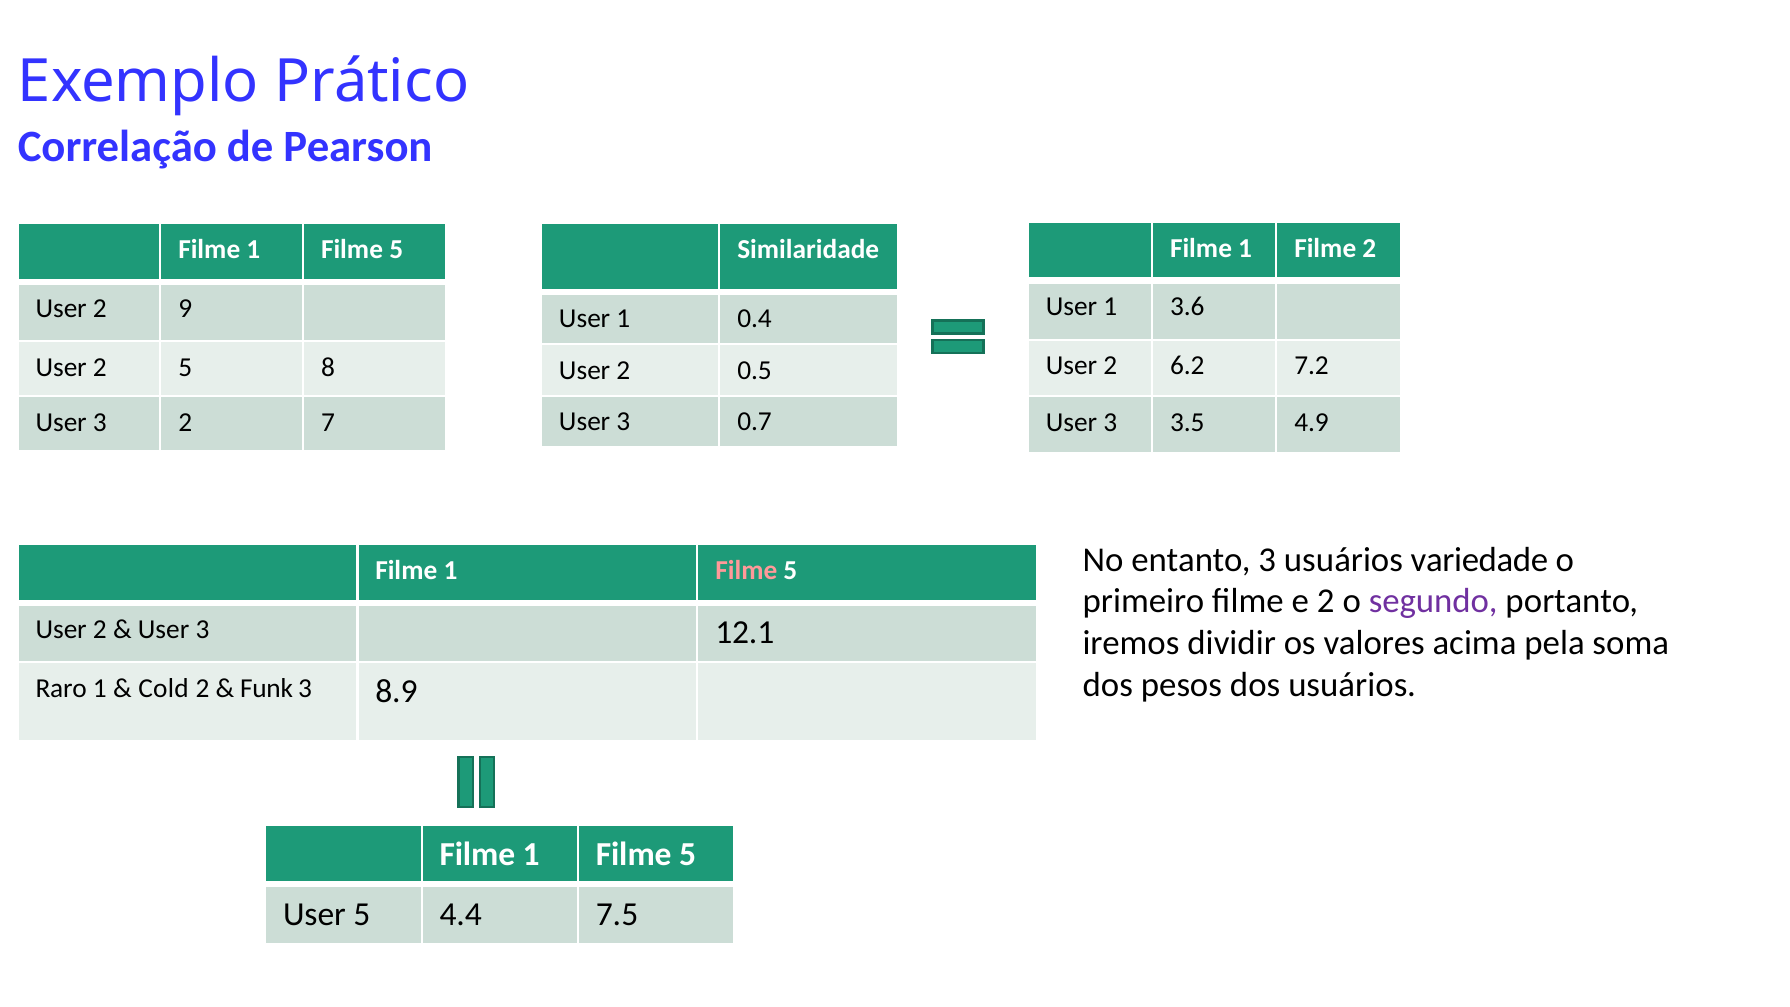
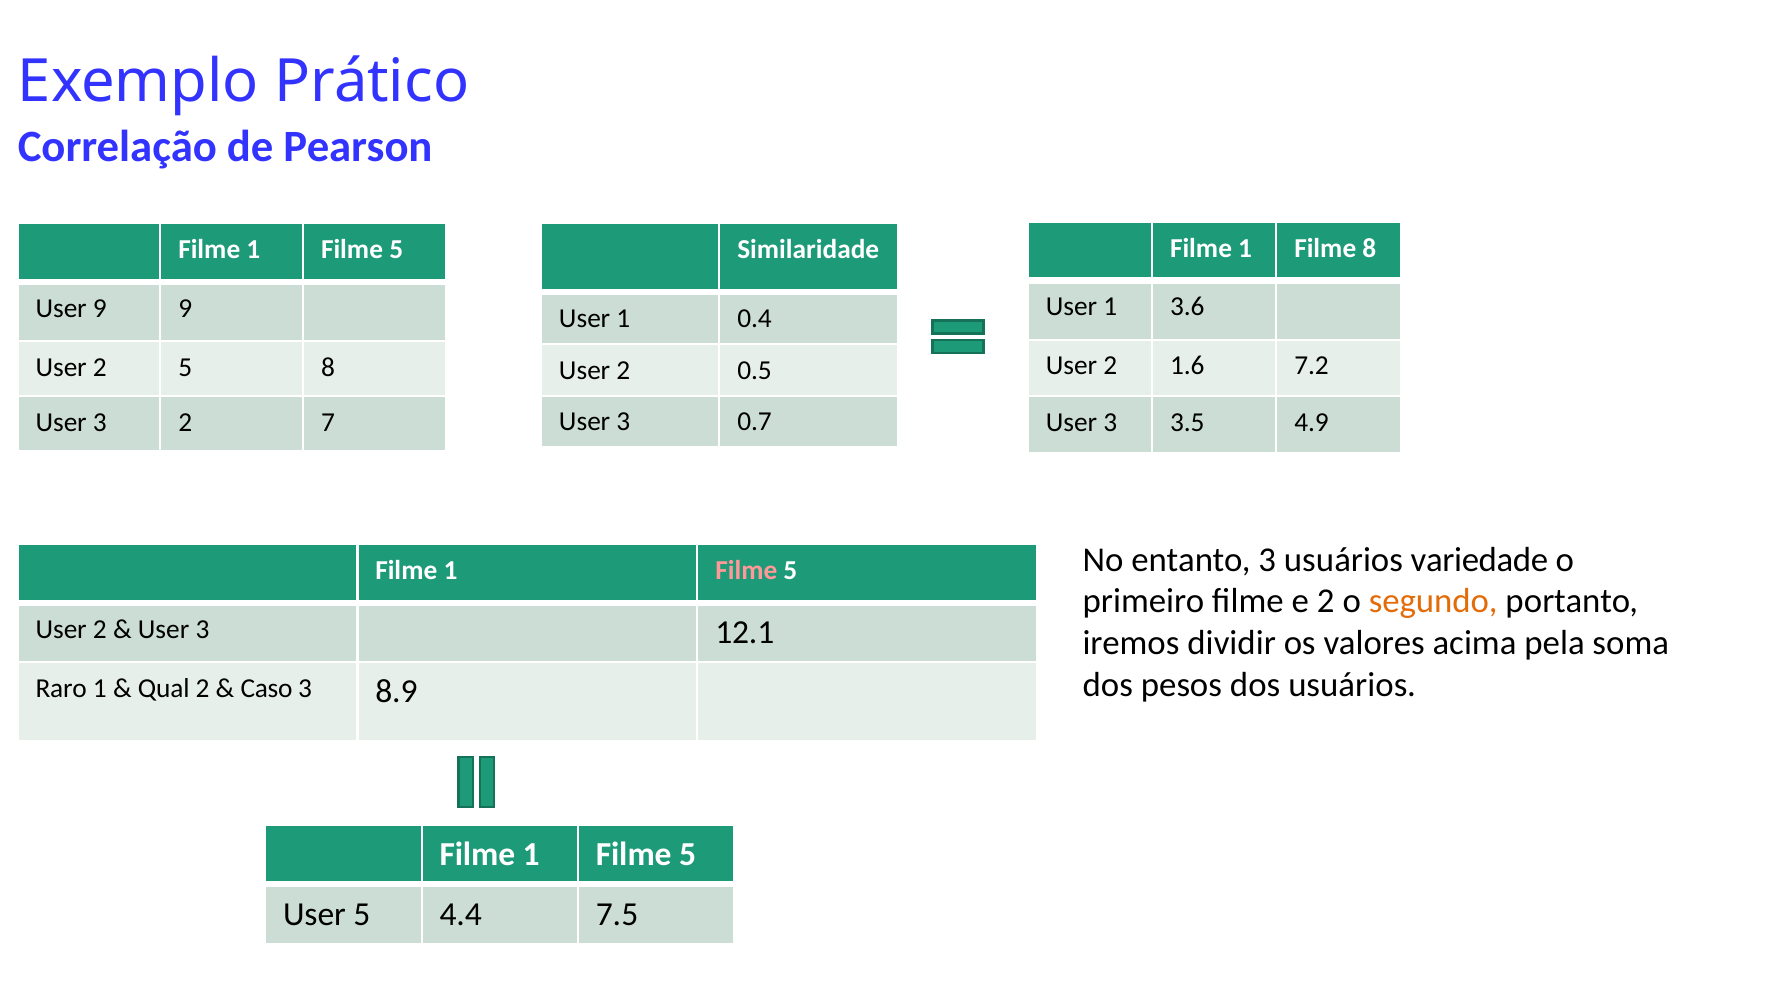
Filme 2: 2 -> 8
2 at (100, 308): 2 -> 9
6.2: 6.2 -> 1.6
segundo colour: purple -> orange
Cold: Cold -> Qual
Funk: Funk -> Caso
